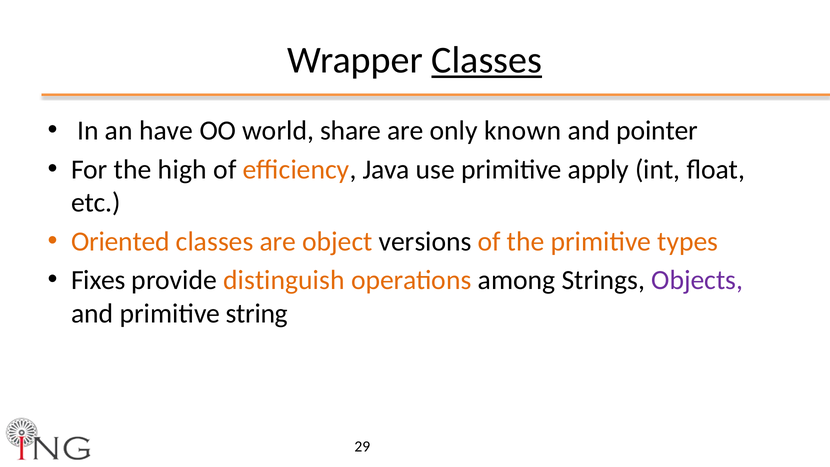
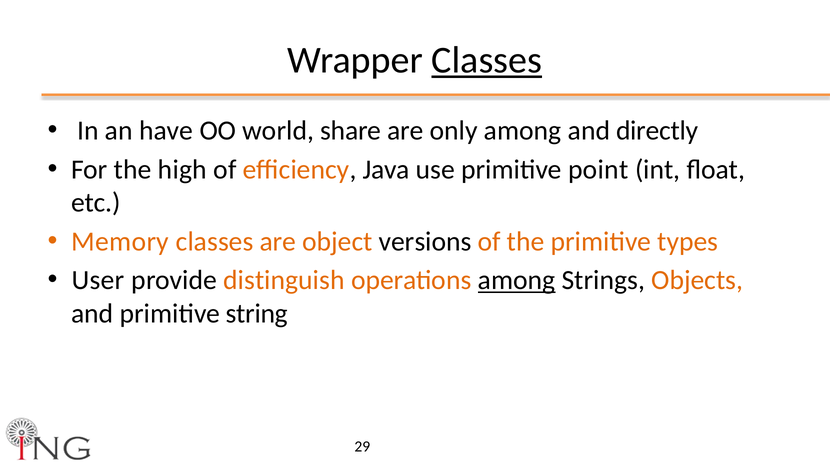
only known: known -> among
pointer: pointer -> directly
apply: apply -> point
Oriented: Oriented -> Memory
Fixes: Fixes -> User
among at (517, 280) underline: none -> present
Objects colour: purple -> orange
